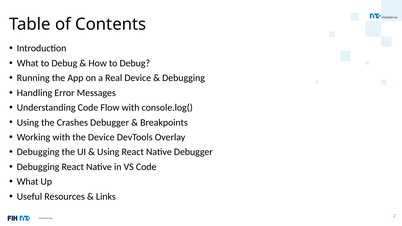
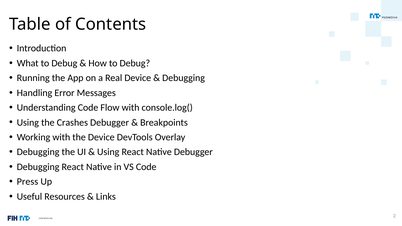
What at (28, 182): What -> Press
